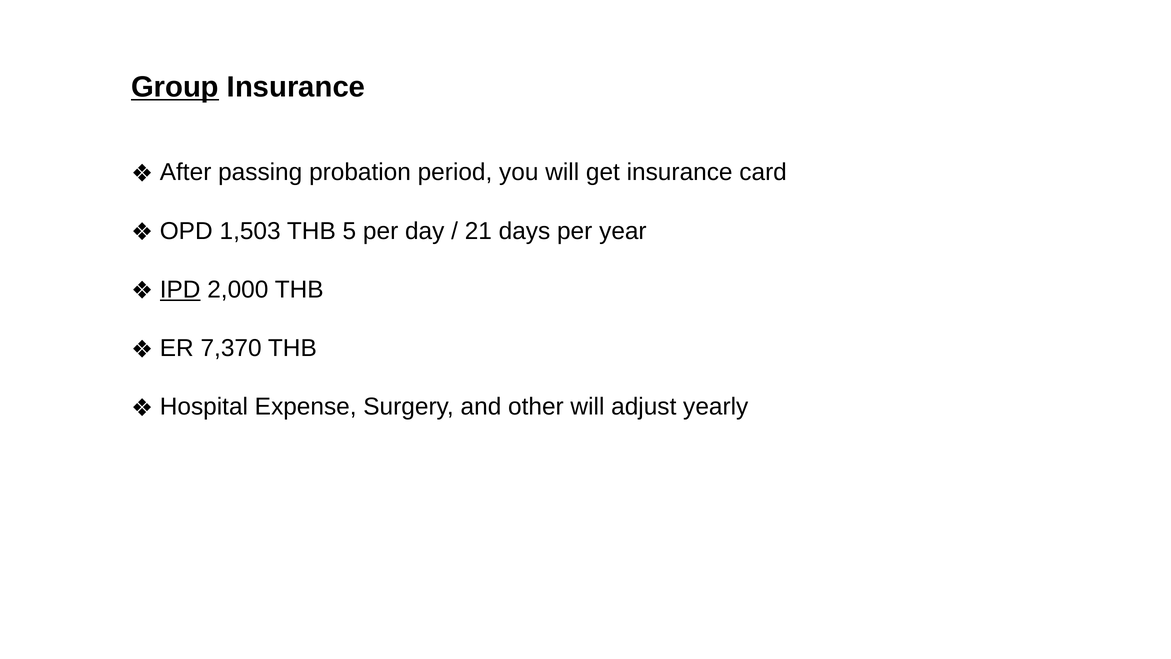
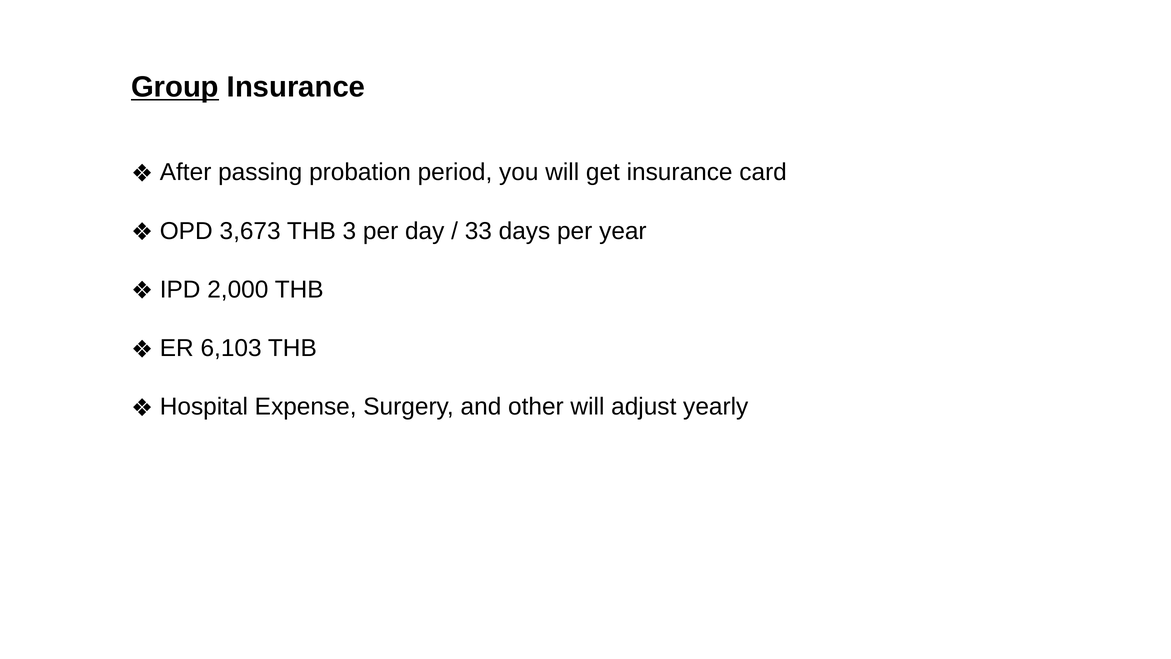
1,503: 1,503 -> 3,673
5: 5 -> 3
21: 21 -> 33
IPD underline: present -> none
7,370: 7,370 -> 6,103
